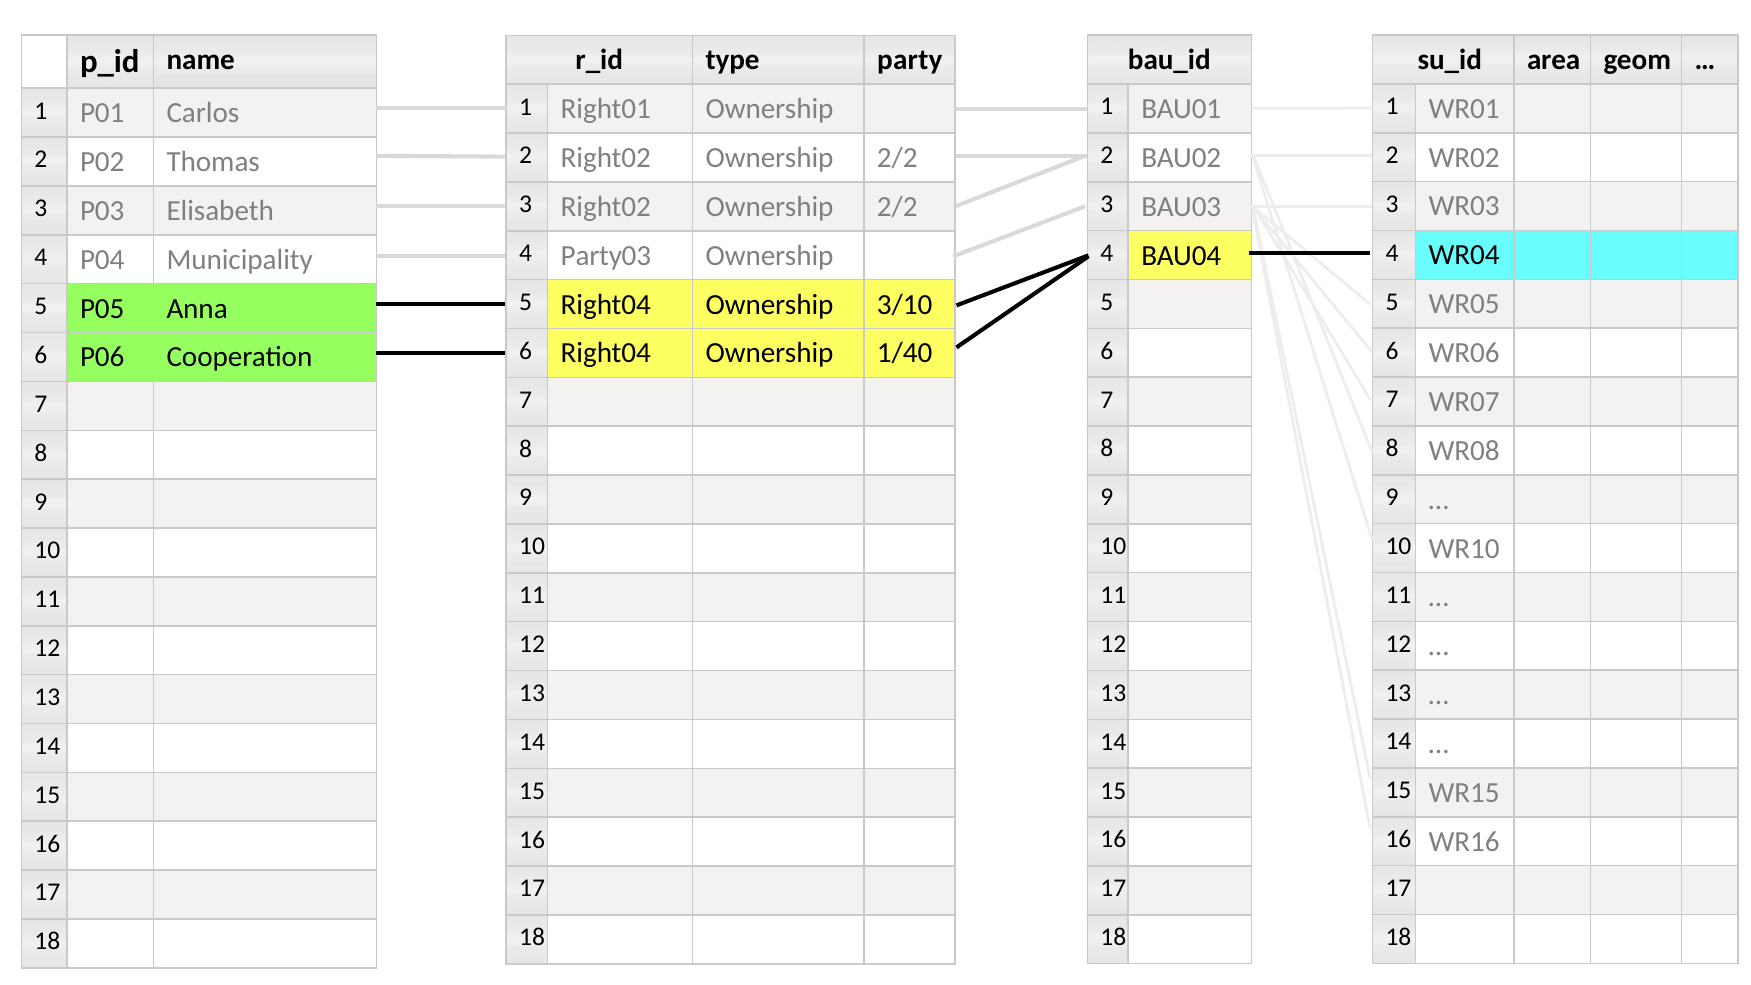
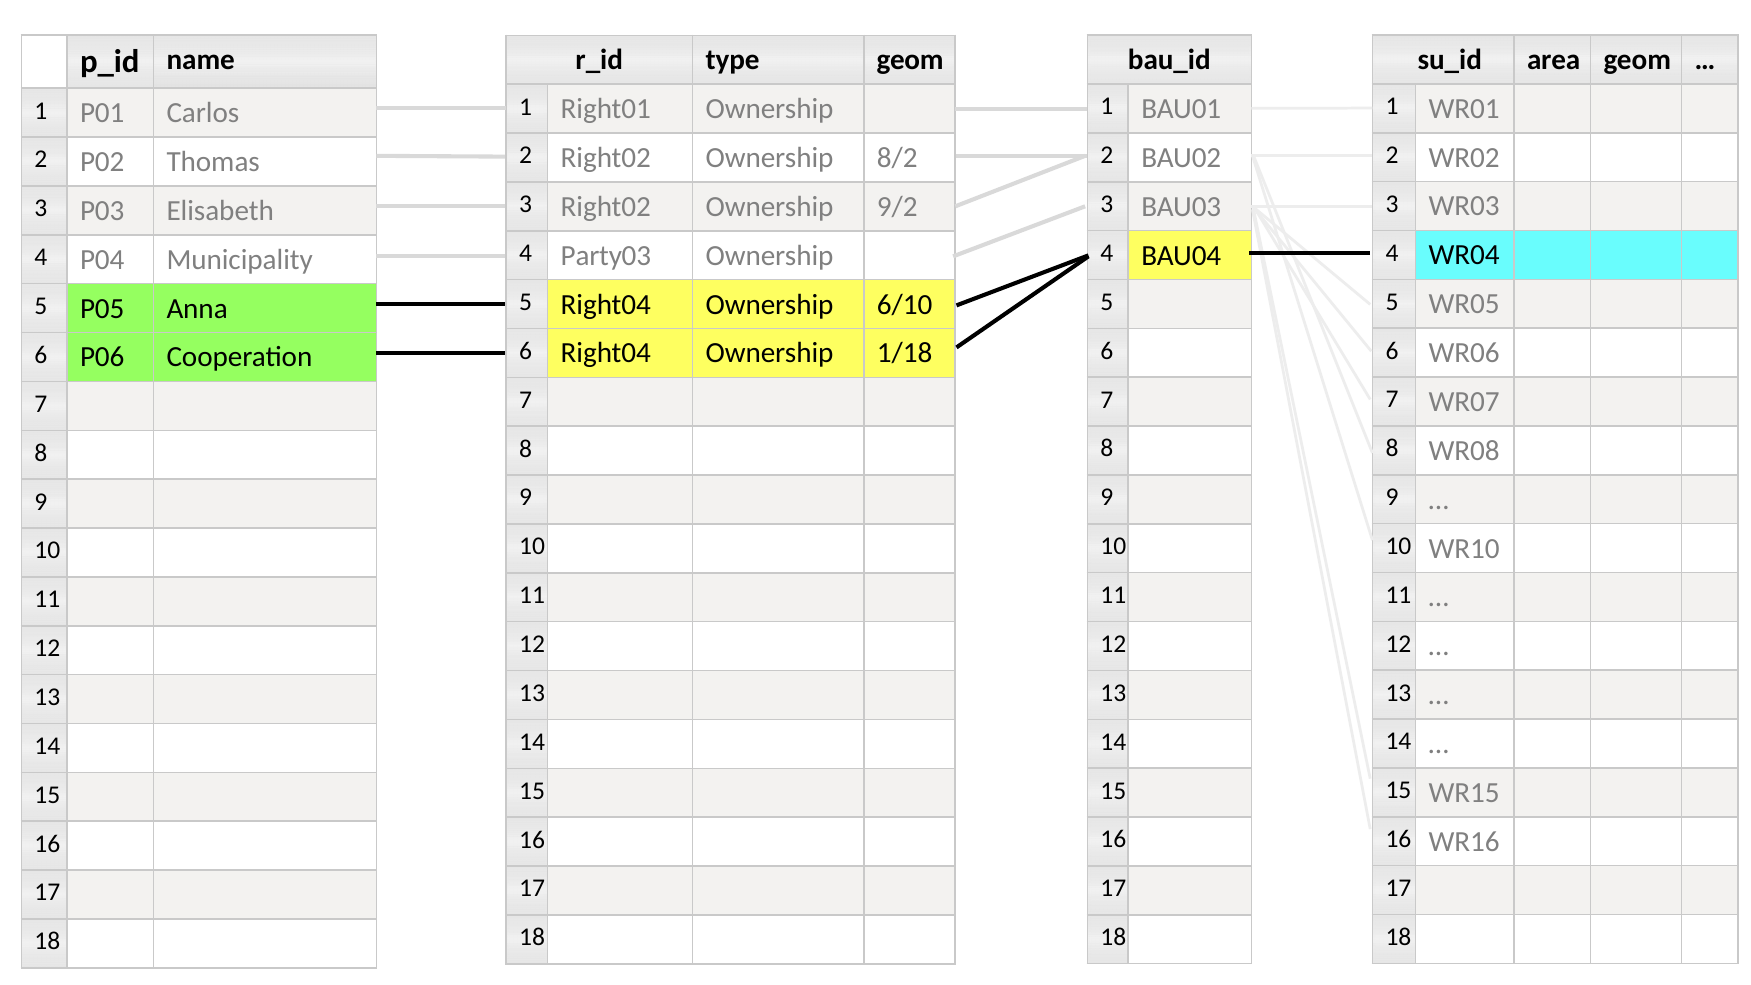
type party: party -> geom
2 Right02 Ownership 2/2: 2/2 -> 8/2
3 Right02 Ownership 2/2: 2/2 -> 9/2
3/10: 3/10 -> 6/10
1/40: 1/40 -> 1/18
